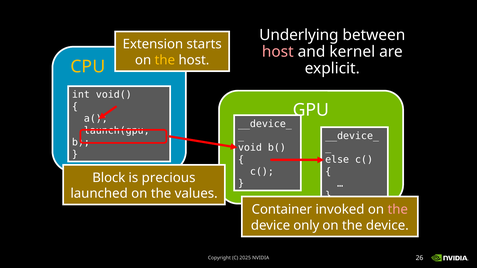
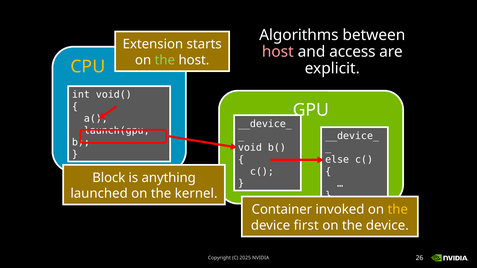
Underlying: Underlying -> Algorithms
kernel: kernel -> access
the at (165, 60) colour: yellow -> light green
precious: precious -> anything
values: values -> kernel
the at (398, 210) colour: pink -> yellow
only: only -> first
